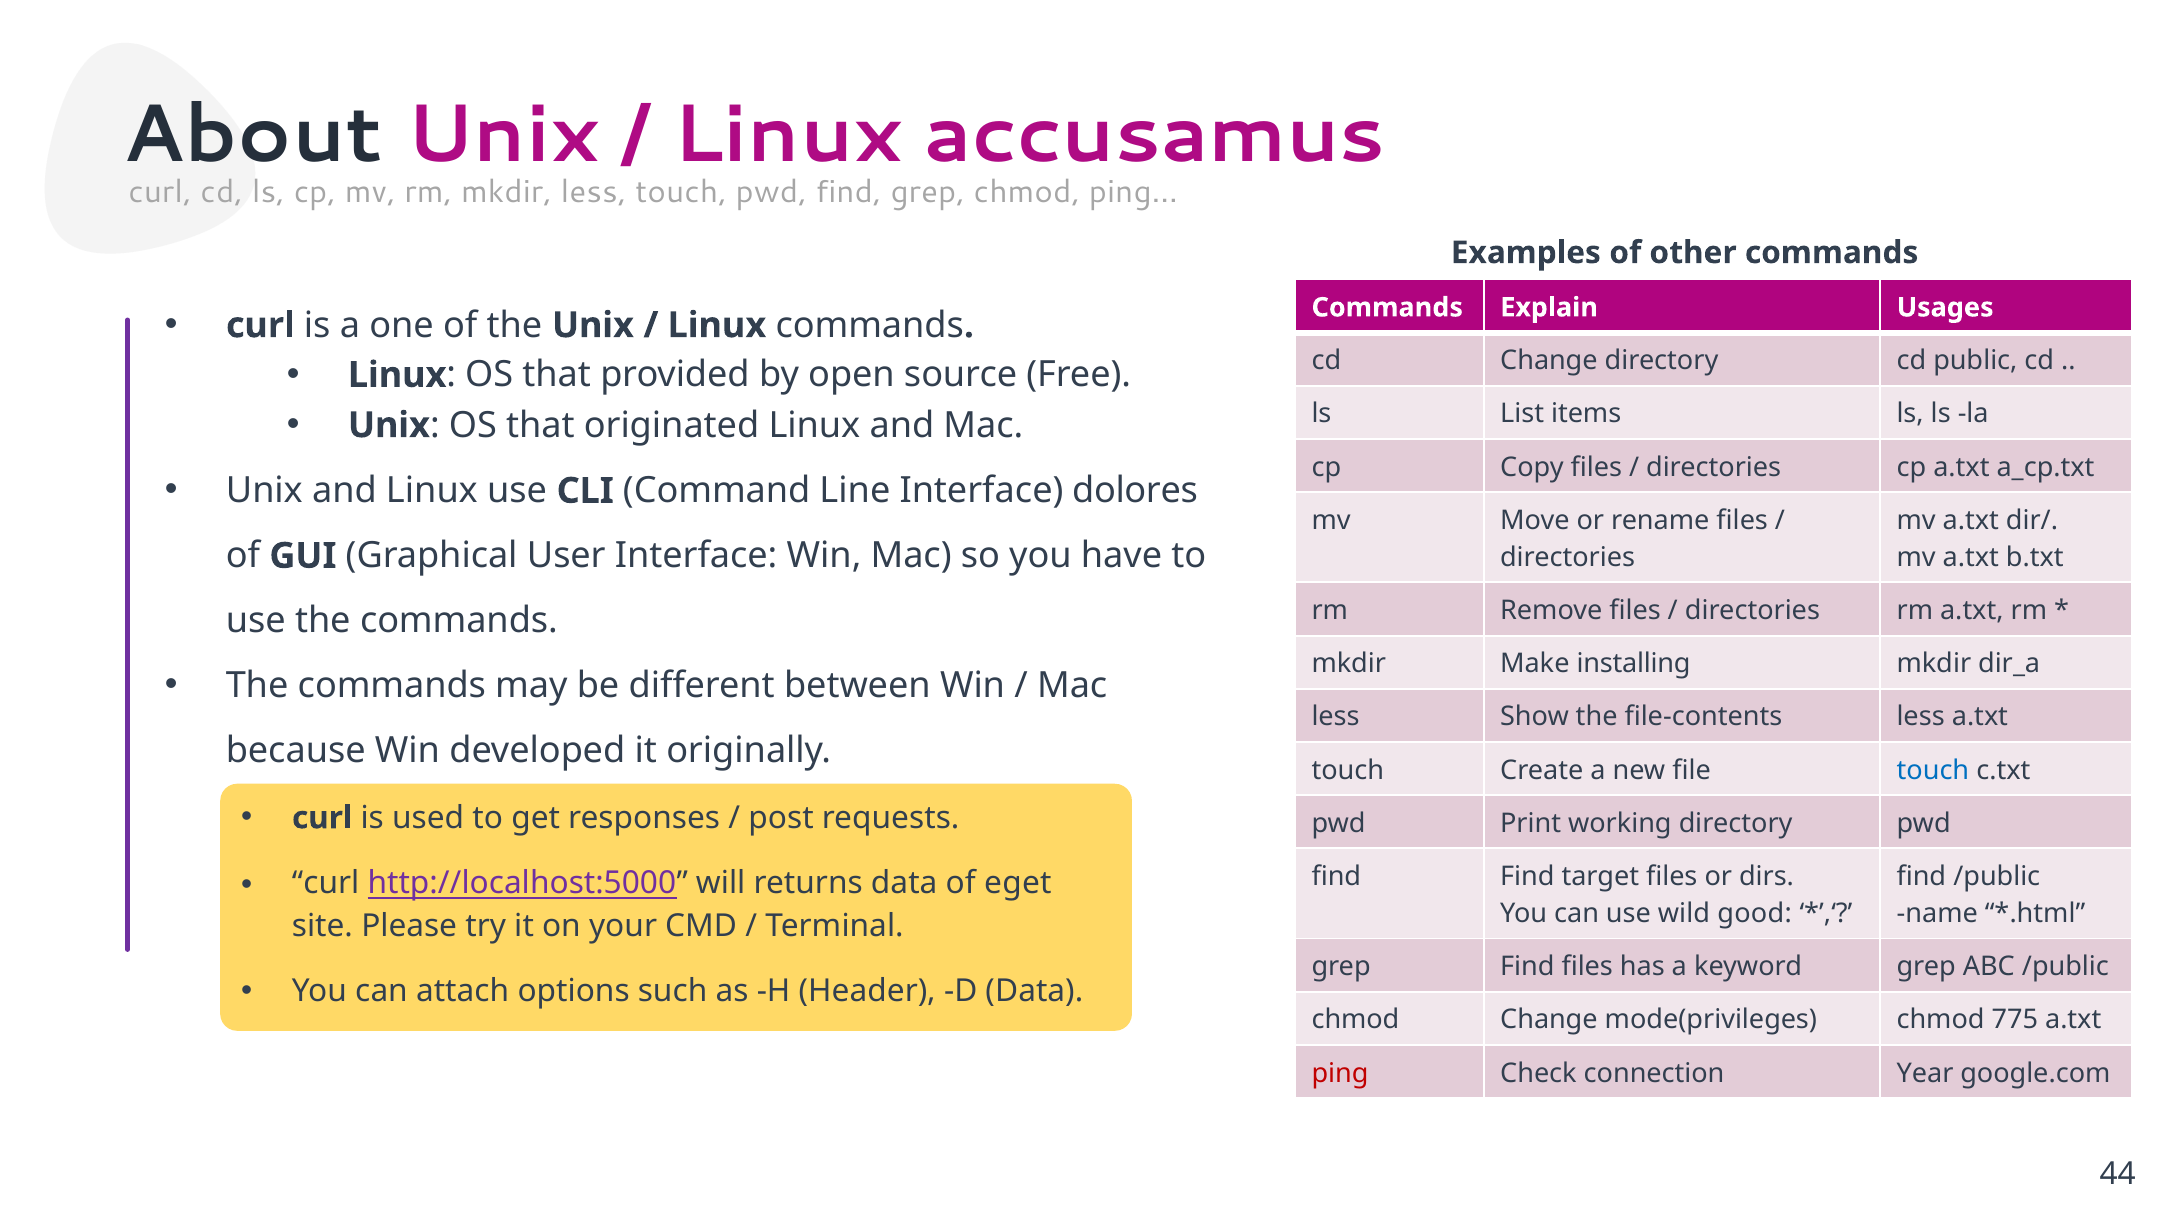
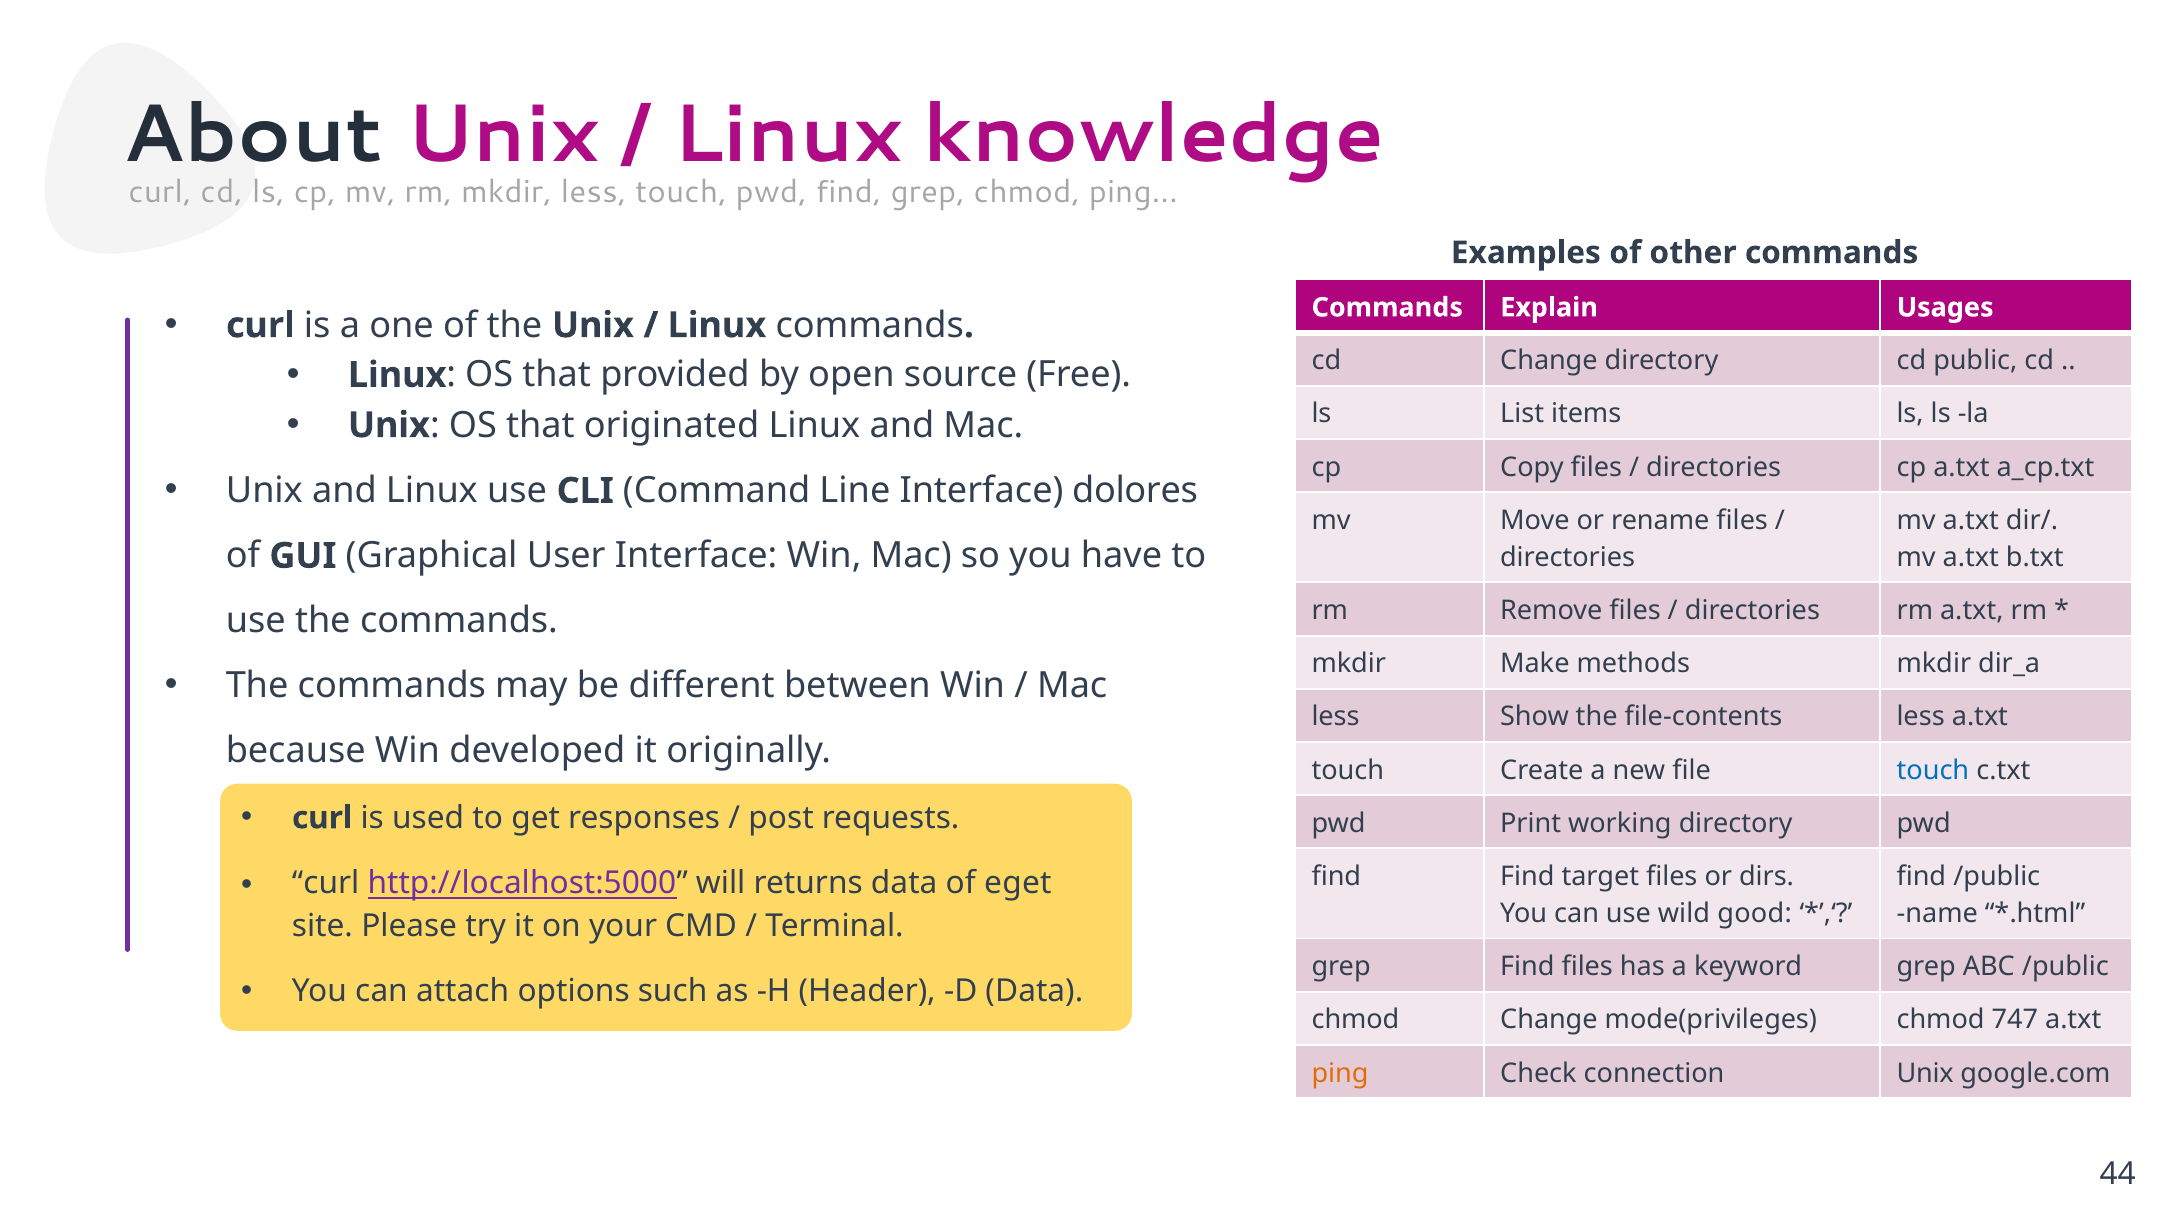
accusamus: accusamus -> knowledge
installing: installing -> methods
775: 775 -> 747
ping colour: red -> orange
connection Year: Year -> Unix
